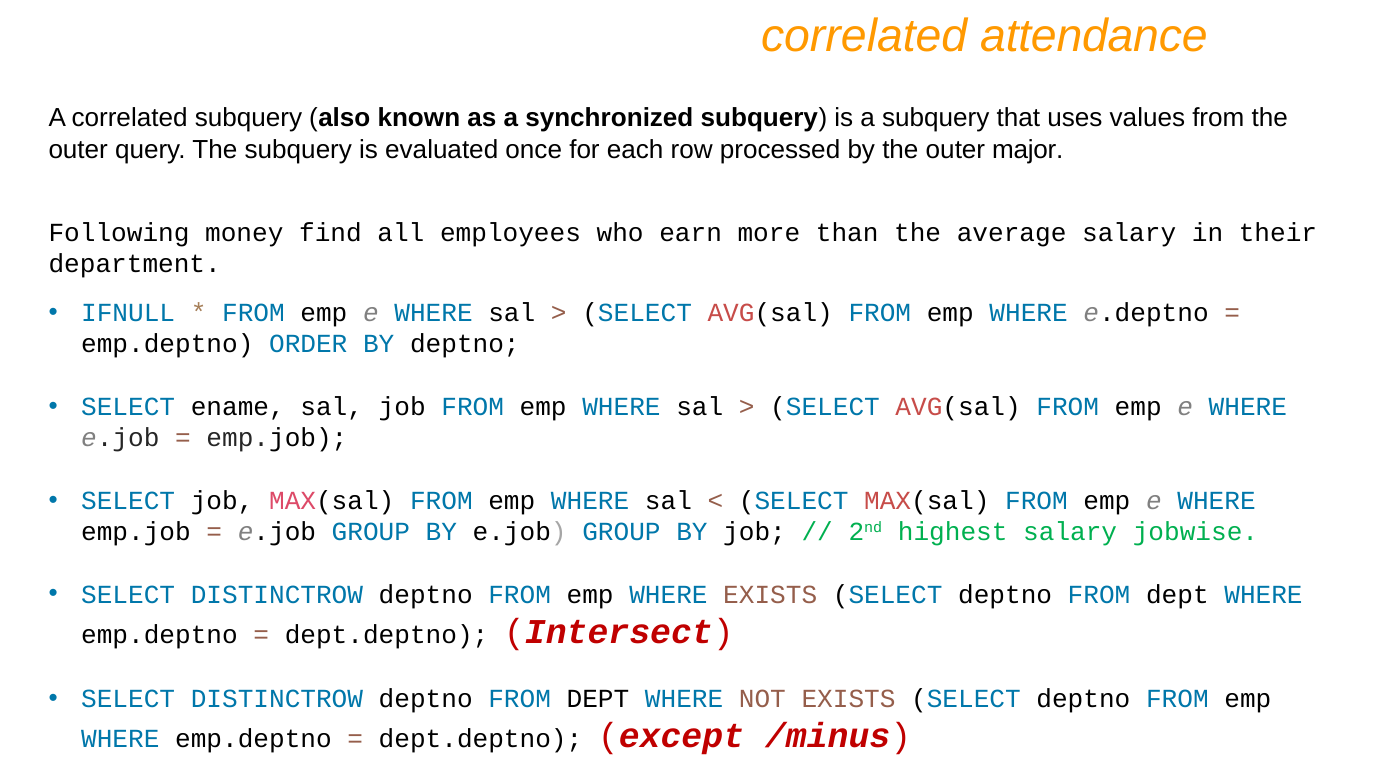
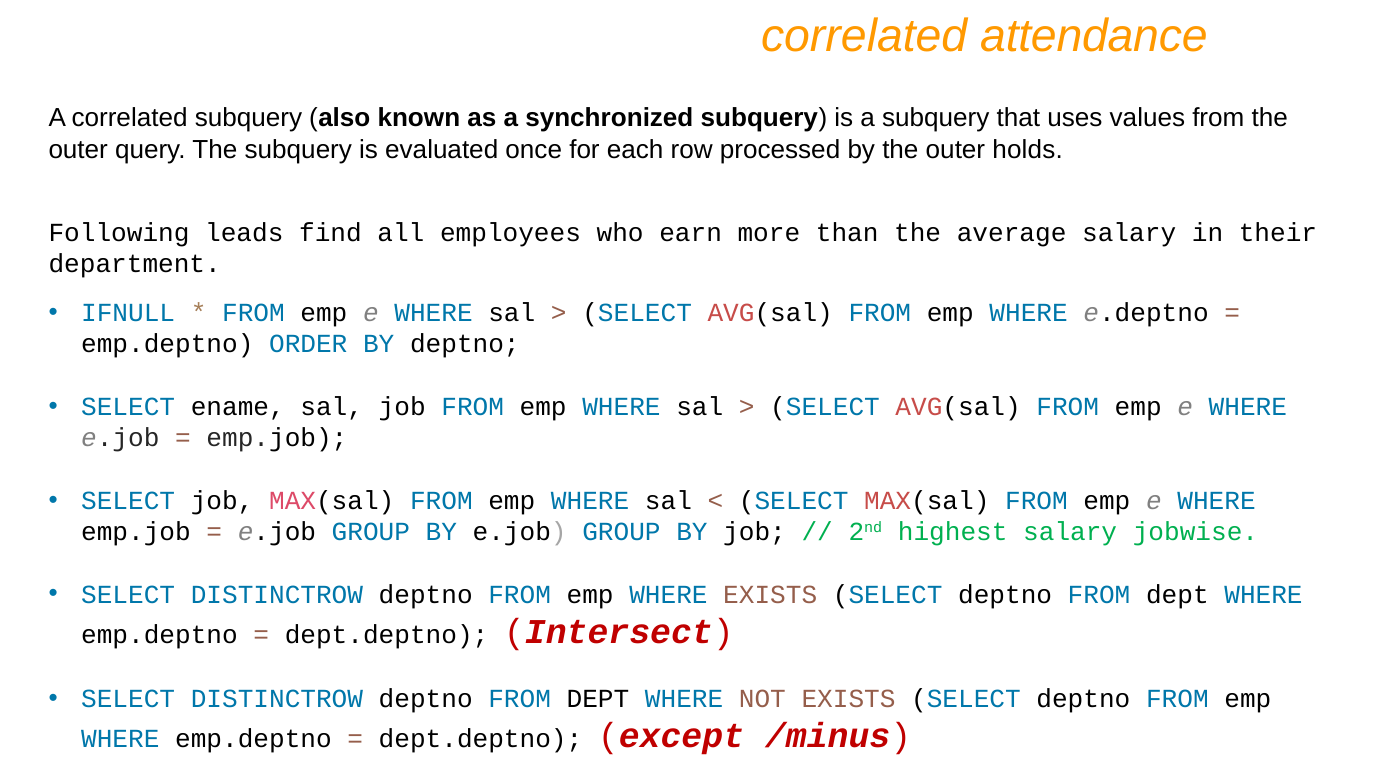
major: major -> holds
money: money -> leads
